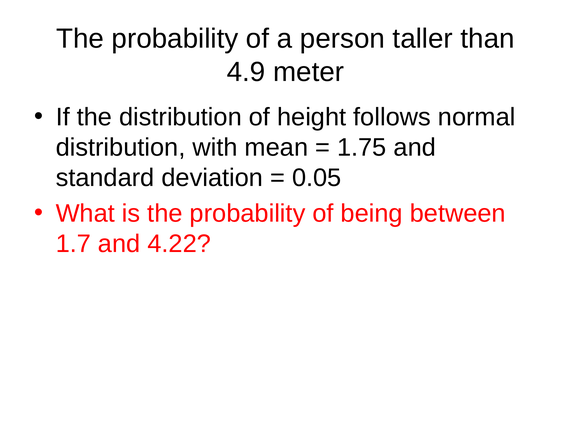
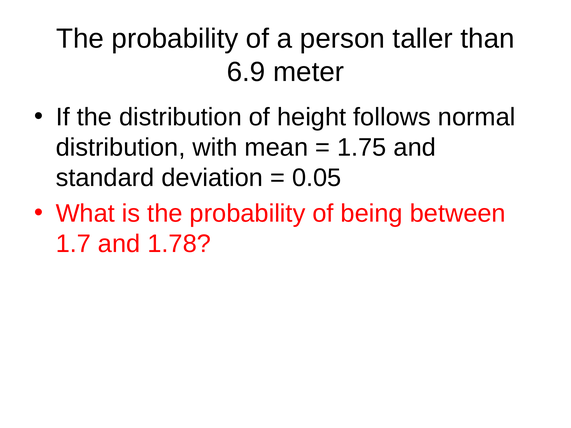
4.9: 4.9 -> 6.9
4.22: 4.22 -> 1.78
